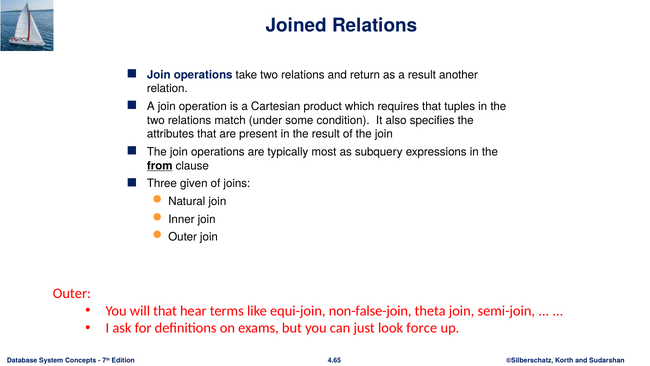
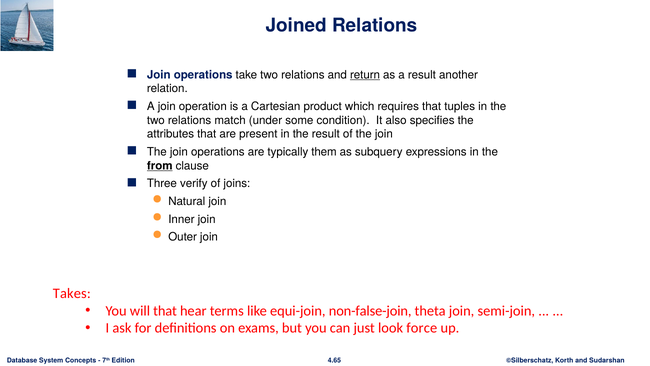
return underline: none -> present
most: most -> them
given: given -> verify
Outer at (72, 293): Outer -> Takes
